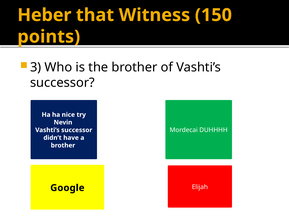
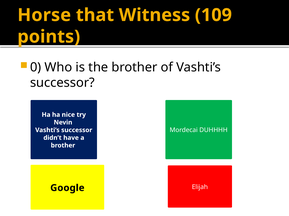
Heber: Heber -> Horse
150: 150 -> 109
3: 3 -> 0
